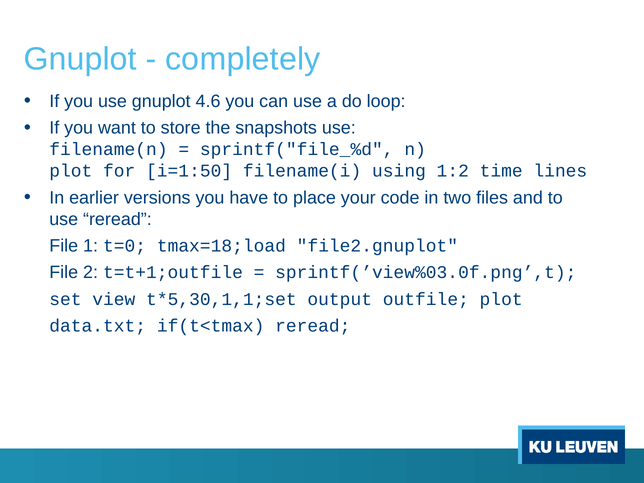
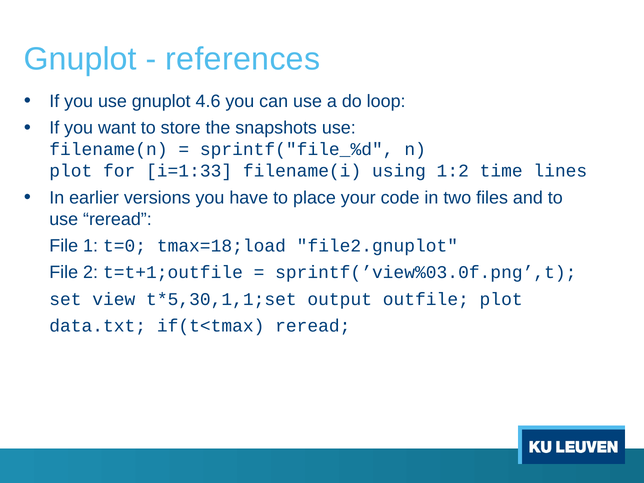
completely: completely -> references
i=1:50: i=1:50 -> i=1:33
